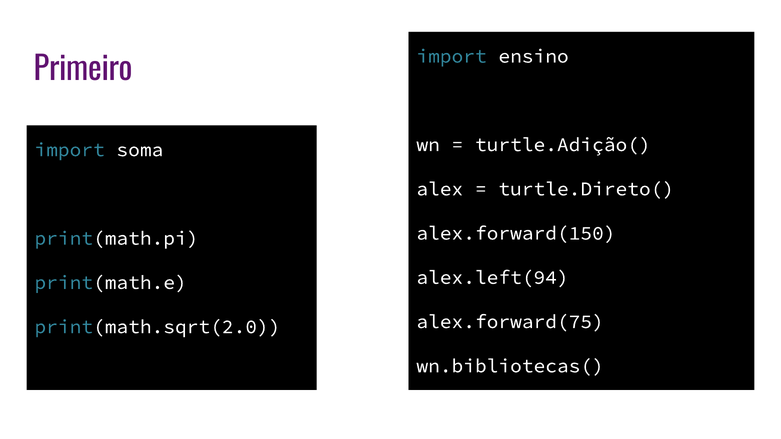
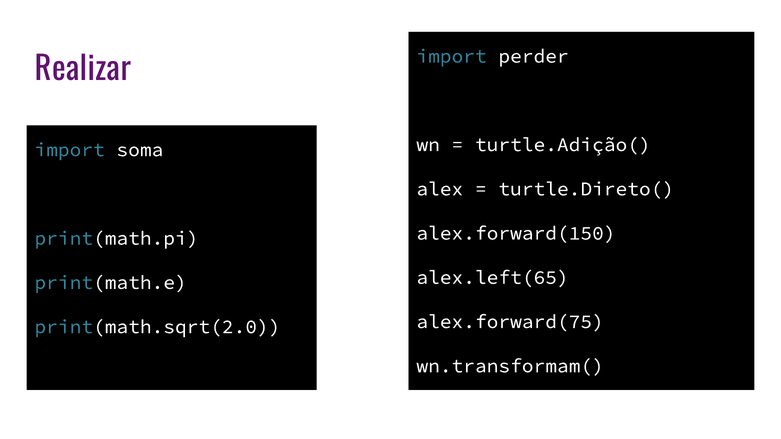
ensino: ensino -> perder
Primeiro: Primeiro -> Realizar
alex.left(94: alex.left(94 -> alex.left(65
wn.bibliotecas(: wn.bibliotecas( -> wn.transformam(
